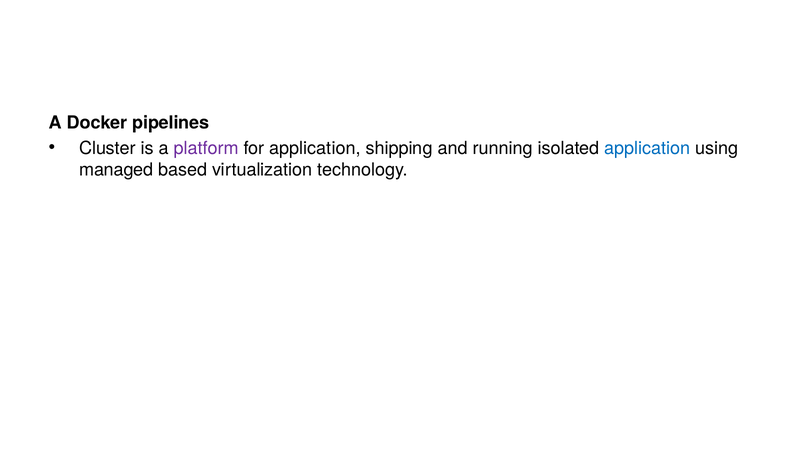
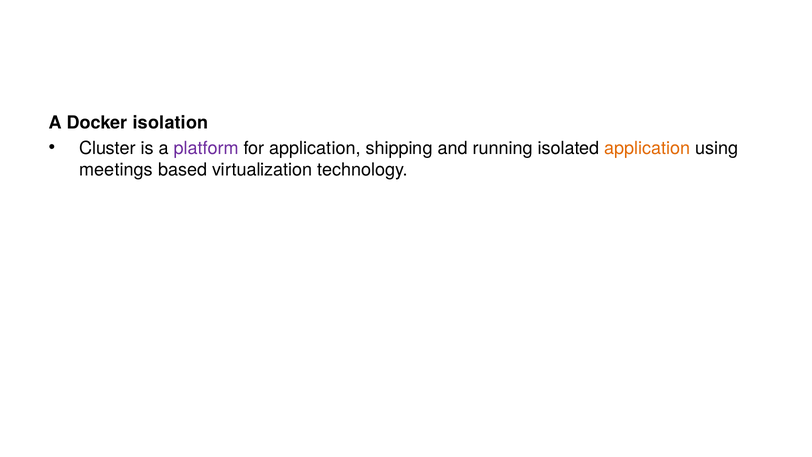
pipelines: pipelines -> isolation
application at (647, 148) colour: blue -> orange
managed: managed -> meetings
